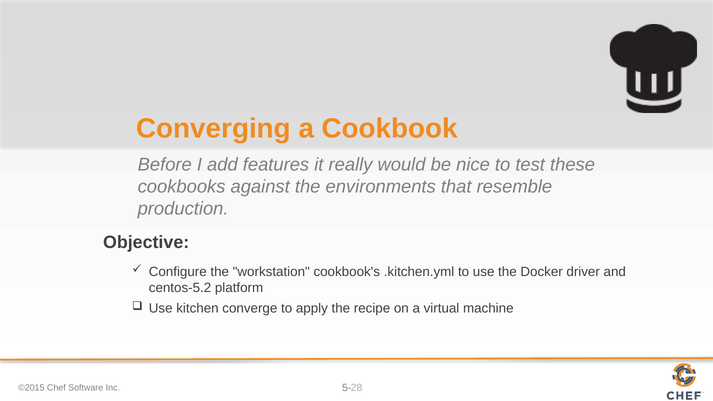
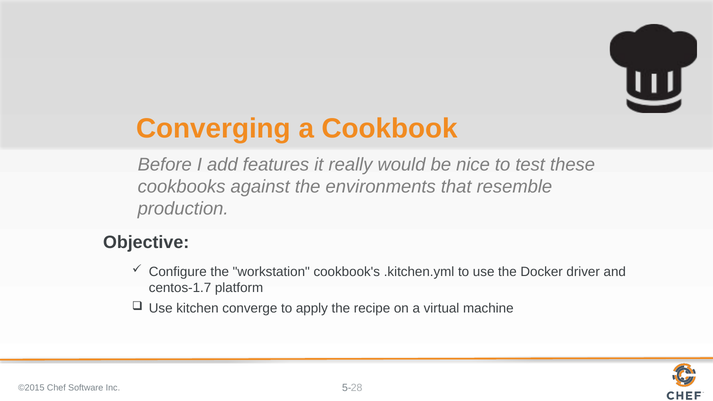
centos-5.2: centos-5.2 -> centos-1.7
